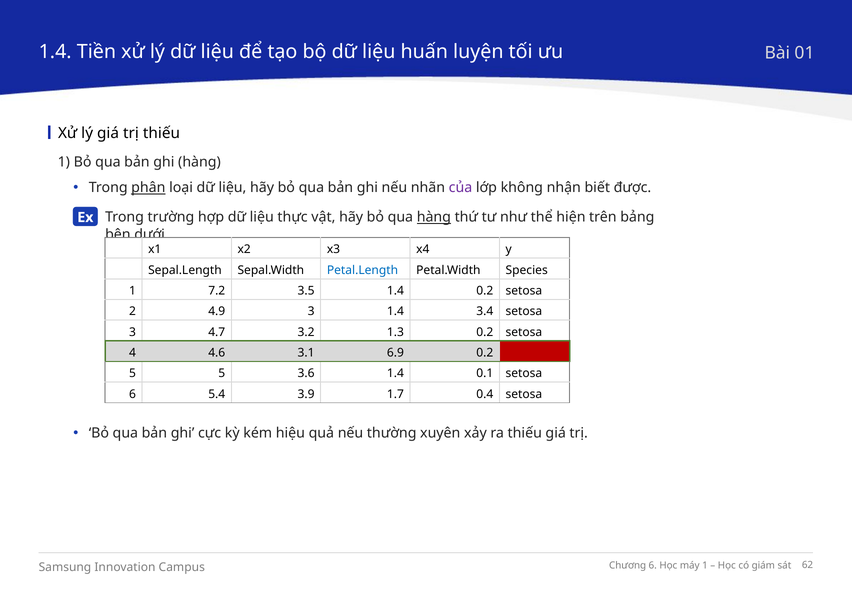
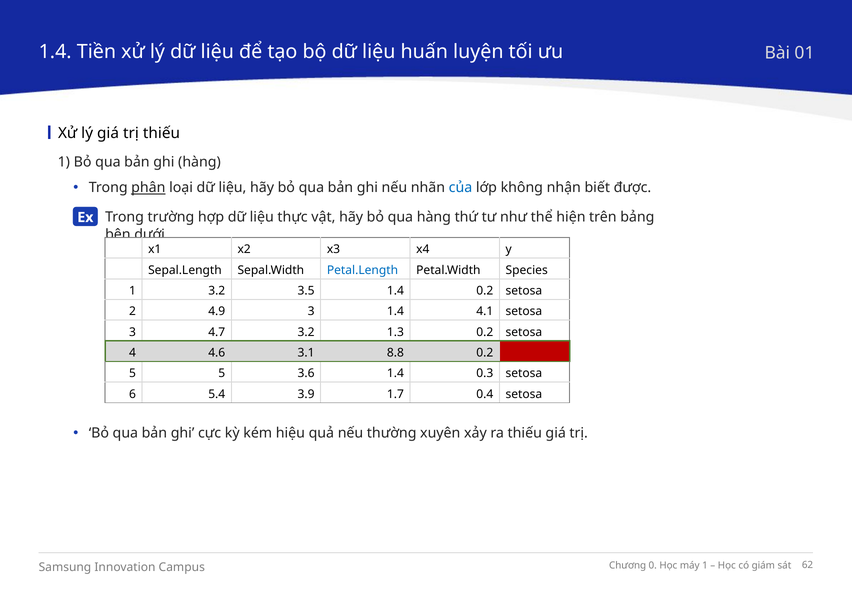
của colour: purple -> blue
hàng at (434, 217) underline: present -> none
1 7.2: 7.2 -> 3.2
3.4: 3.4 -> 4.1
6.9: 6.9 -> 8.8
0.1: 0.1 -> 0.3
6 at (653, 566): 6 -> 0
